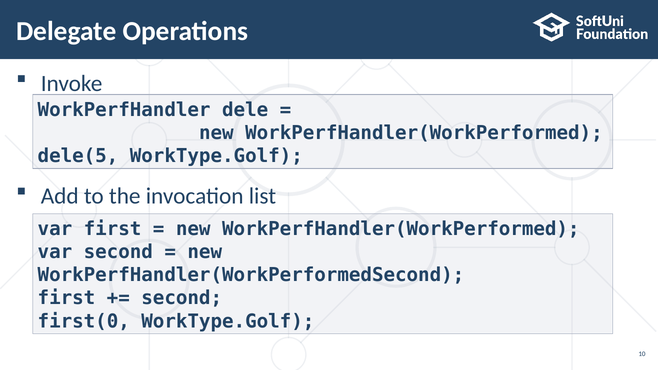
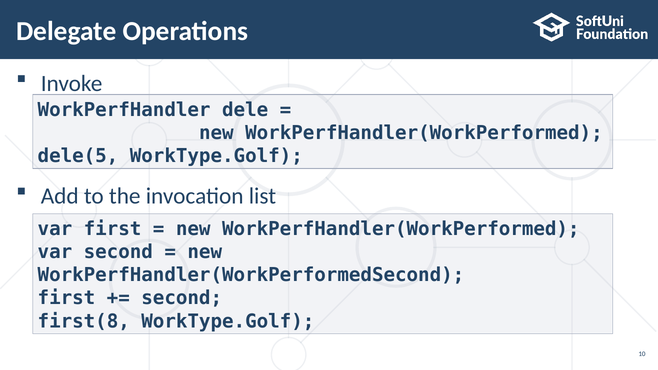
first(0: first(0 -> first(8
